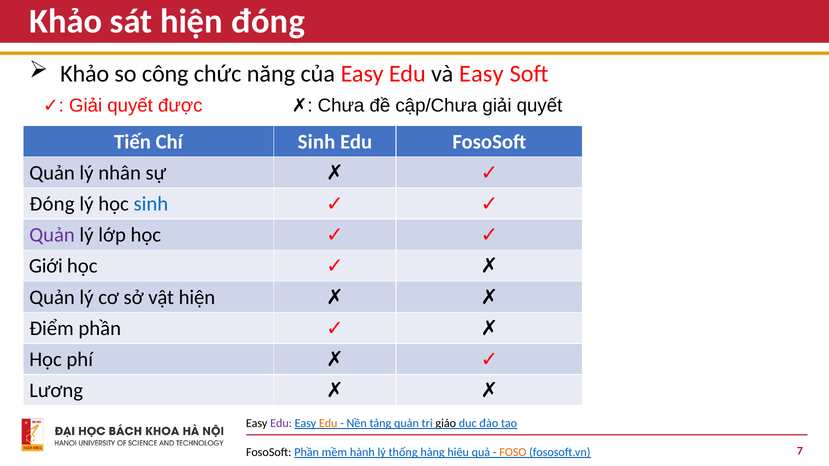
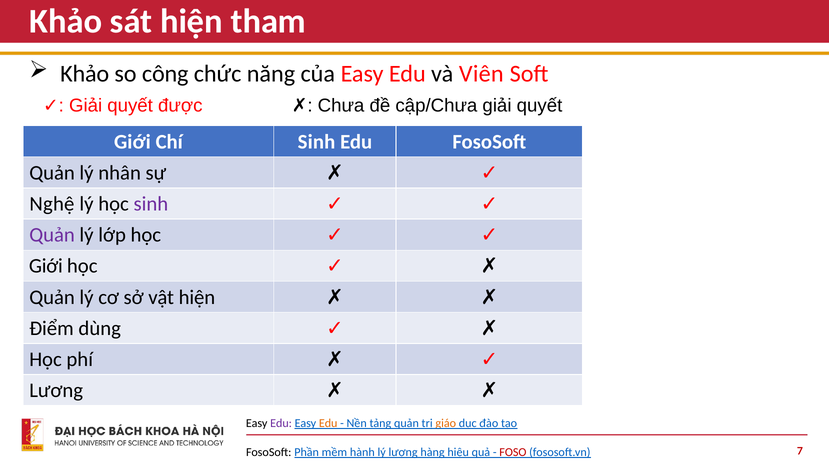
hiện đóng: đóng -> tham
và Easy: Easy -> Viên
Tiến at (132, 142): Tiến -> Giới
Đóng at (52, 204): Đóng -> Nghệ
sinh at (151, 204) colour: blue -> purple
Điểm phần: phần -> dùng
giáo colour: black -> orange
thống: thống -> lượng
FOSO colour: orange -> red
